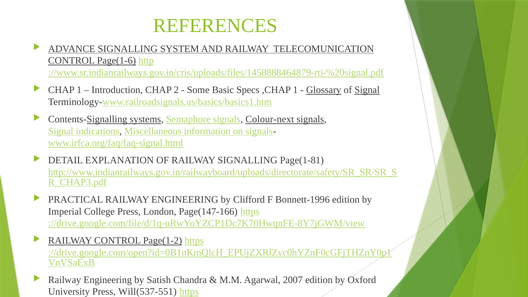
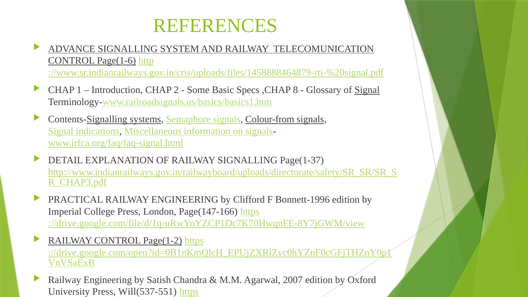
,CHAP 1: 1 -> 8
Glossary underline: present -> none
Colour-next: Colour-next -> Colour-from
Page(1-81: Page(1-81 -> Page(1-37
